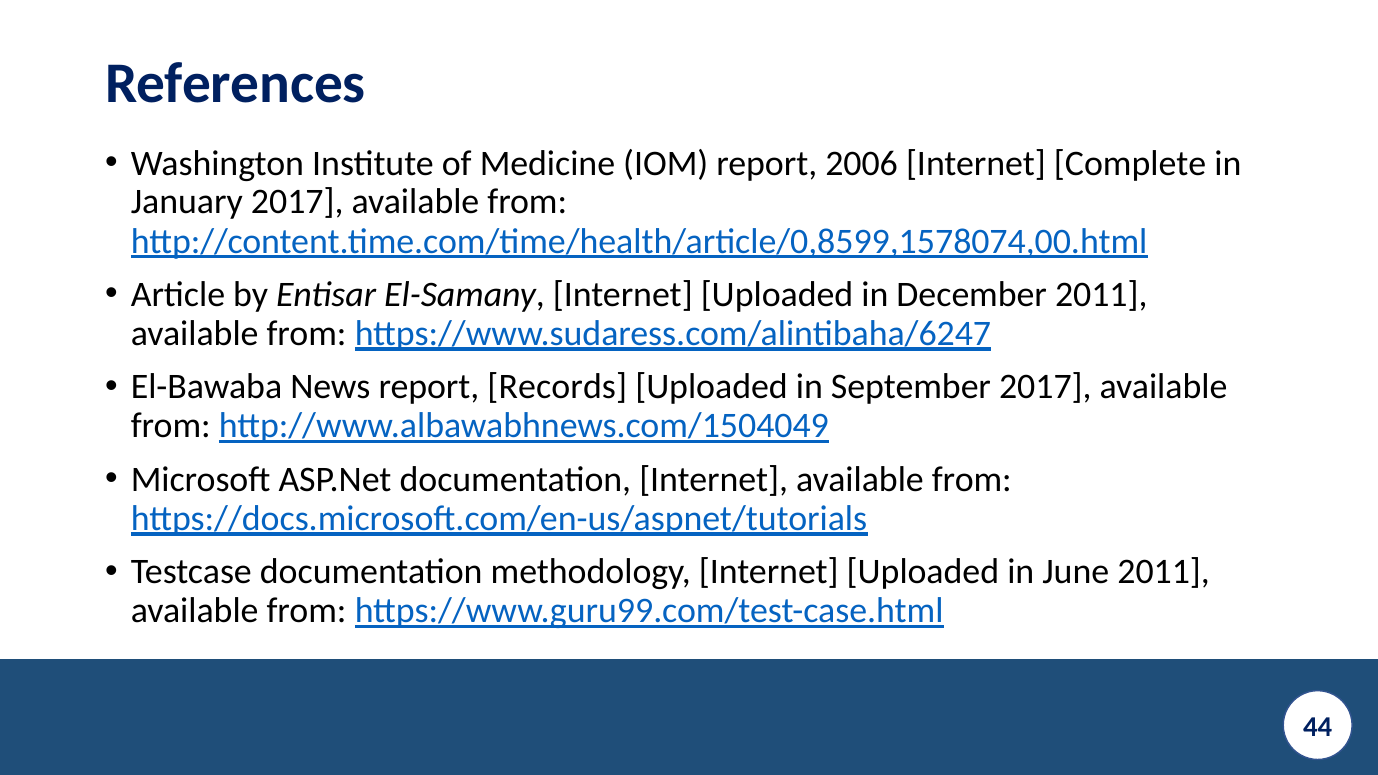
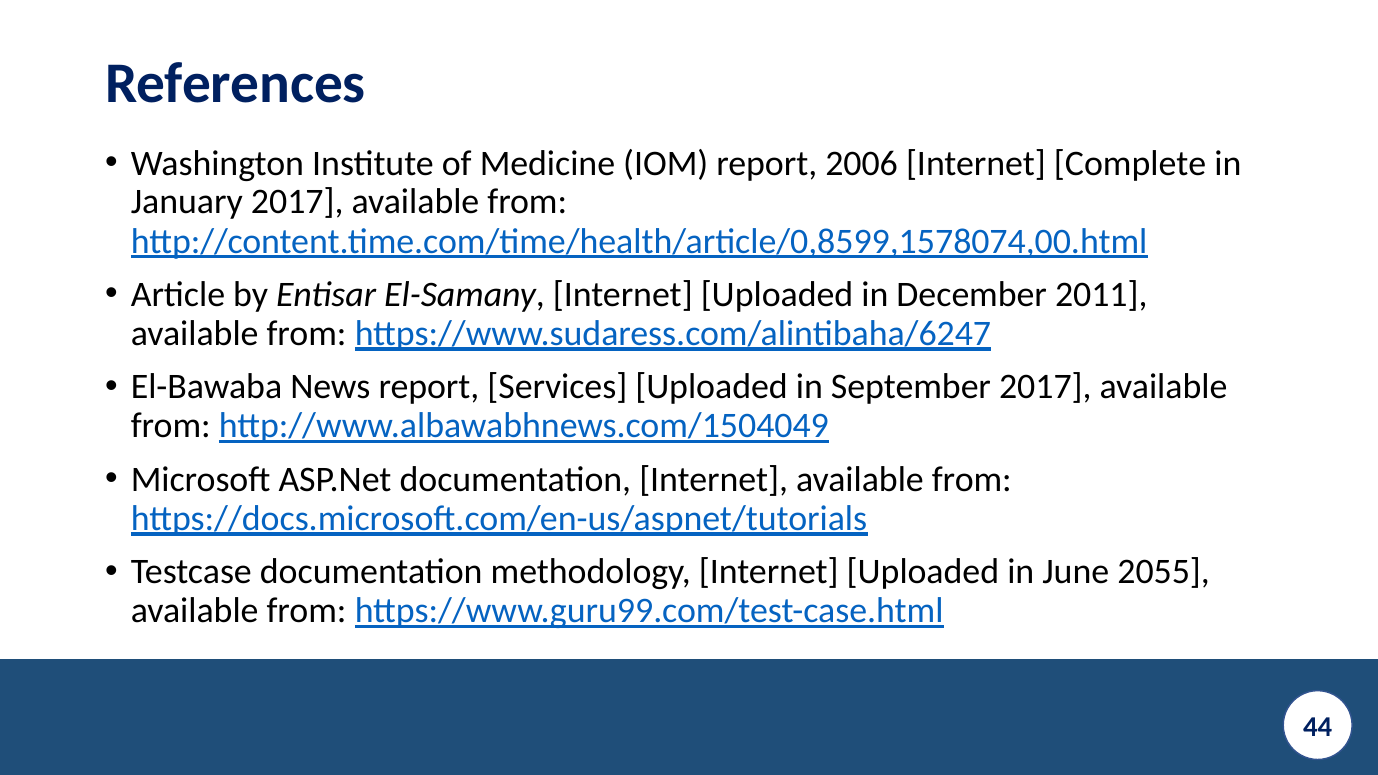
Records: Records -> Services
June 2011: 2011 -> 2055
